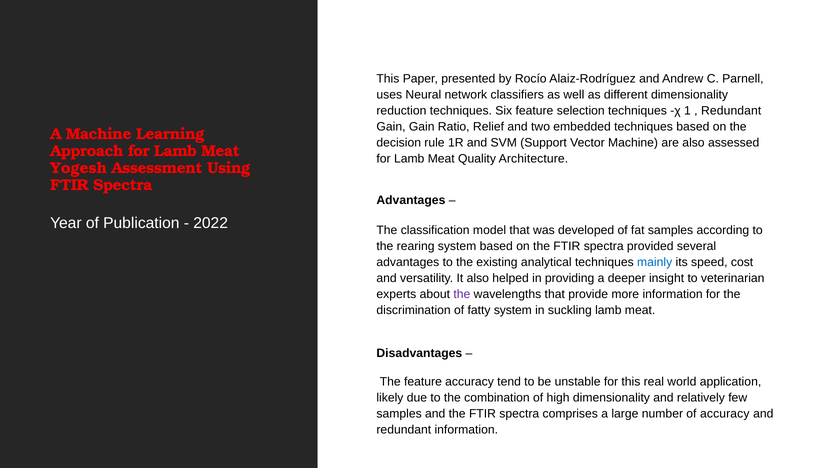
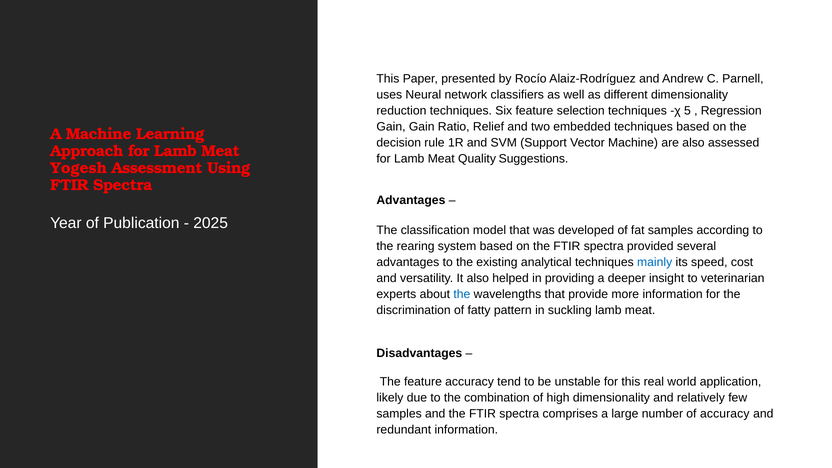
1: 1 -> 5
Redundant at (731, 111): Redundant -> Regression
Architecture: Architecture -> Suggestions
2022: 2022 -> 2025
the at (462, 294) colour: purple -> blue
fatty system: system -> pattern
